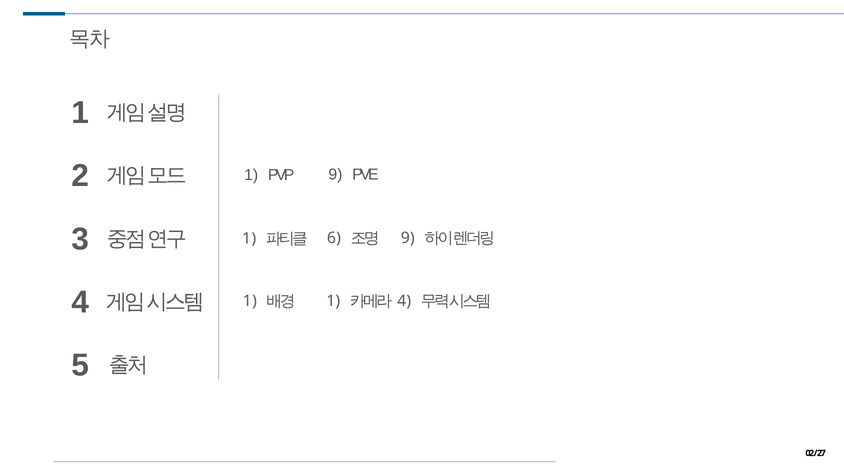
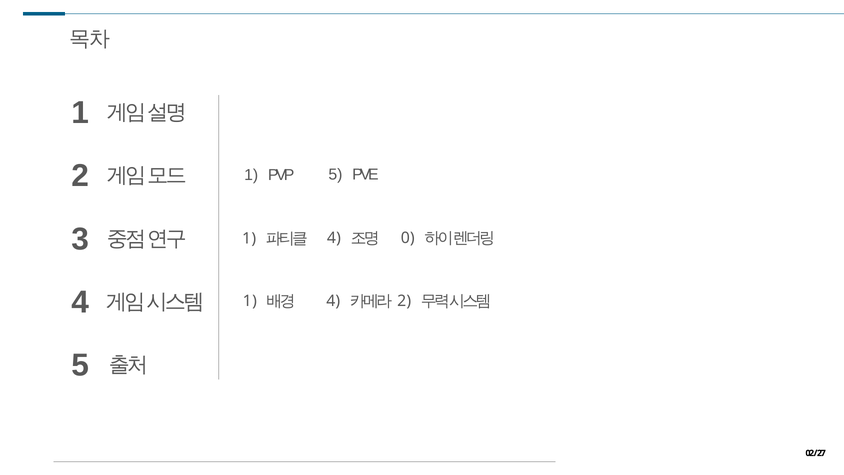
PVP 9: 9 -> 5
6 at (334, 238): 6 -> 4
9 at (408, 238): 9 -> 0
1 at (333, 301): 1 -> 4
4 at (404, 301): 4 -> 2
